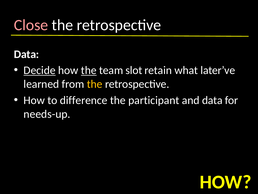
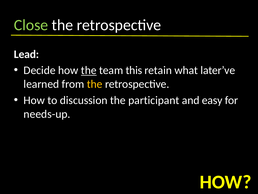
Close colour: pink -> light green
Data at (26, 54): Data -> Lead
Decide underline: present -> none
slot: slot -> this
difference: difference -> discussion
and data: data -> easy
